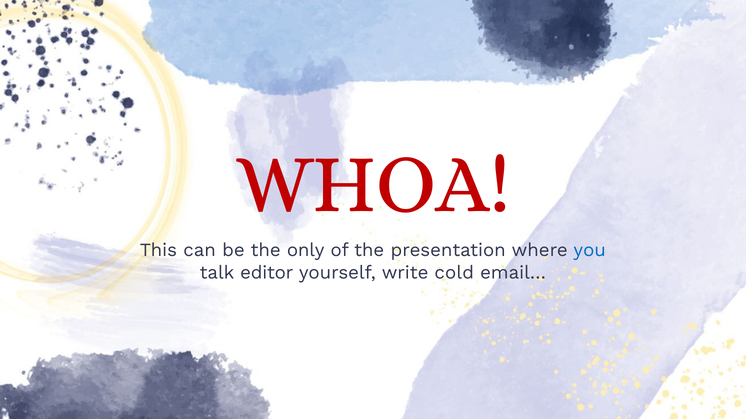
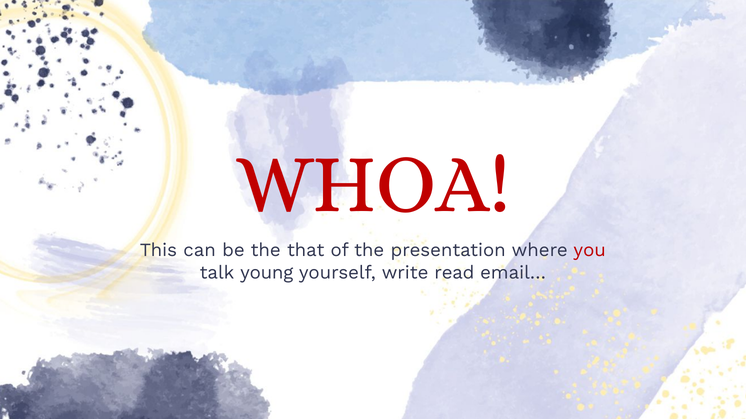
only: only -> that
you colour: blue -> red
editor: editor -> young
cold: cold -> read
